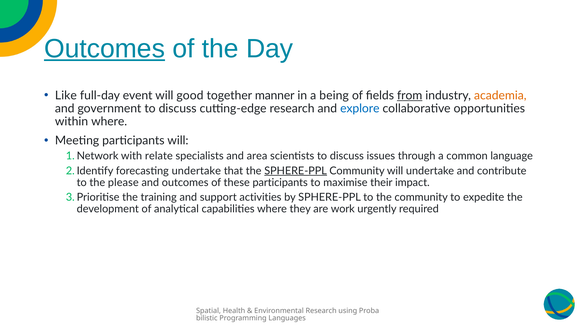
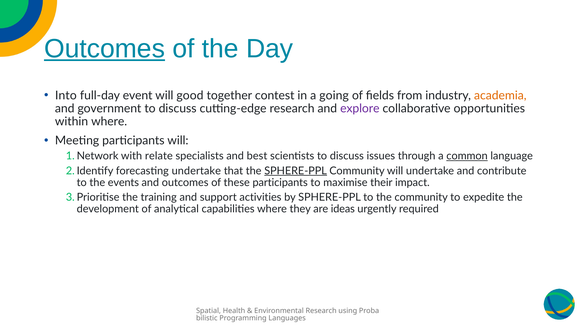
Like: Like -> Into
manner: manner -> contest
being: being -> going
from underline: present -> none
explore colour: blue -> purple
area: area -> best
common underline: none -> present
please: please -> events
work: work -> ideas
